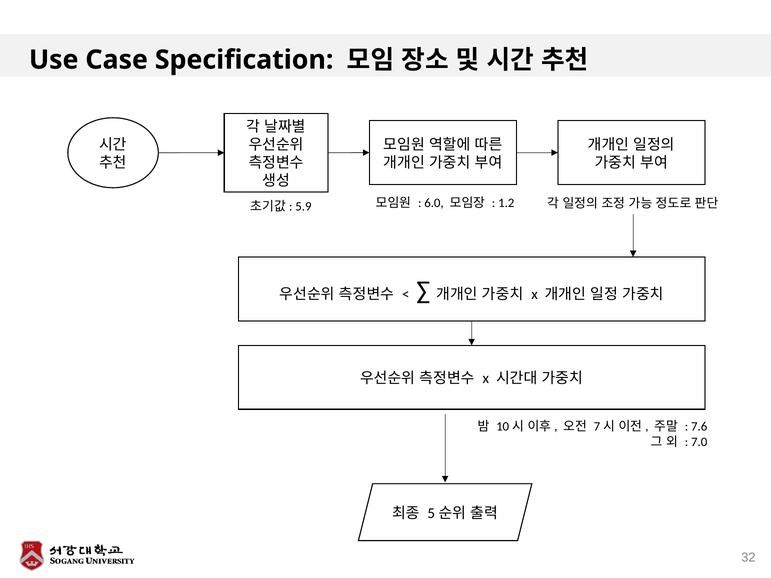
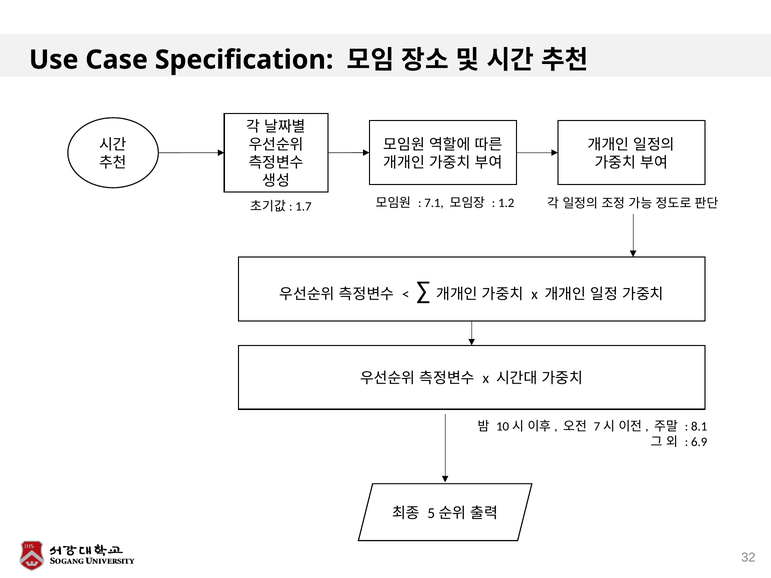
6.0: 6.0 -> 7.1
5.9: 5.9 -> 1.7
7.6: 7.6 -> 8.1
7.0: 7.0 -> 6.9
